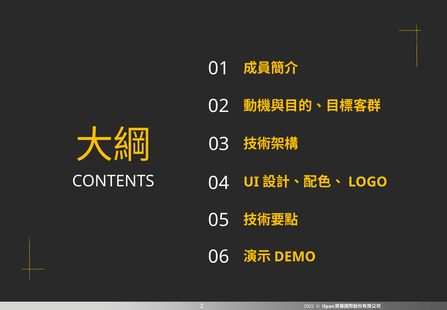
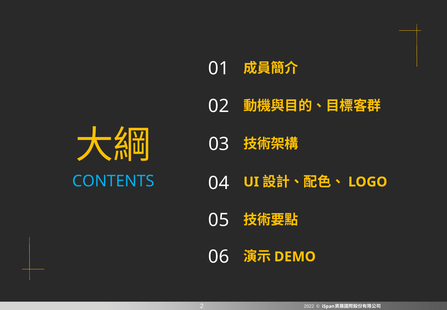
CONTENTS colour: white -> light blue
